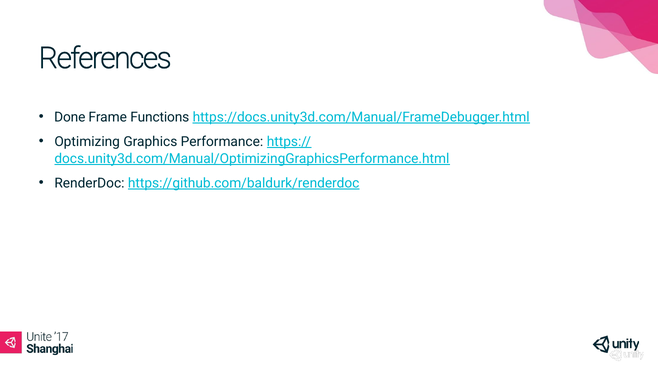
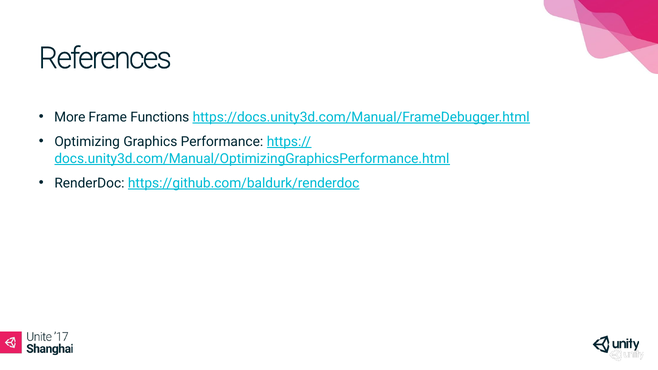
Done: Done -> More
